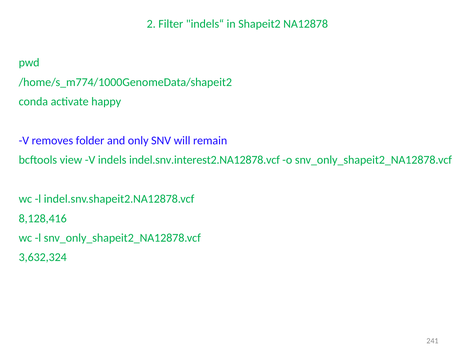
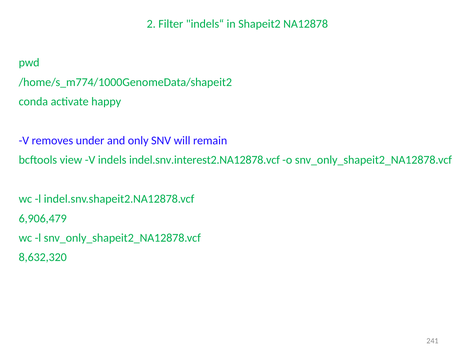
folder: folder -> under
8,128,416: 8,128,416 -> 6,906,479
3,632,324: 3,632,324 -> 8,632,320
